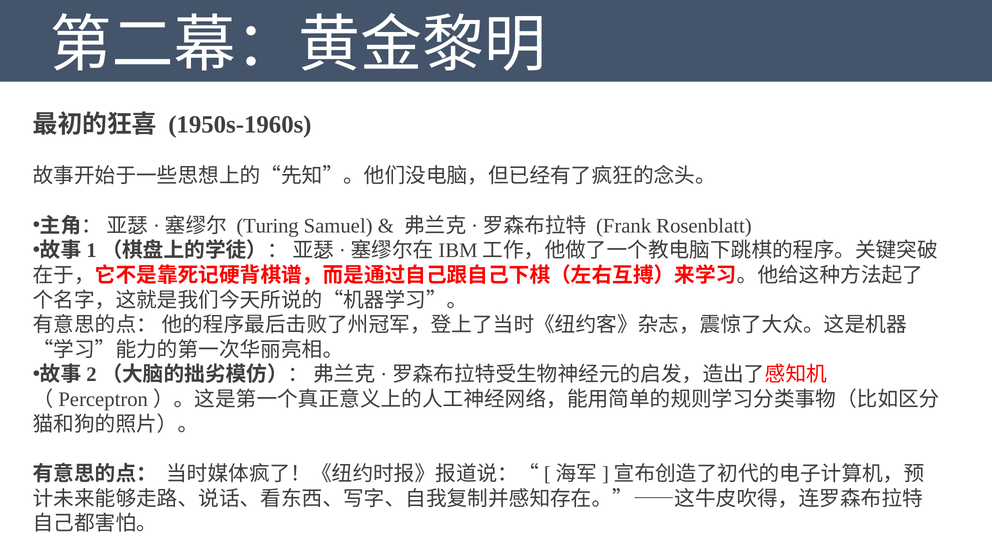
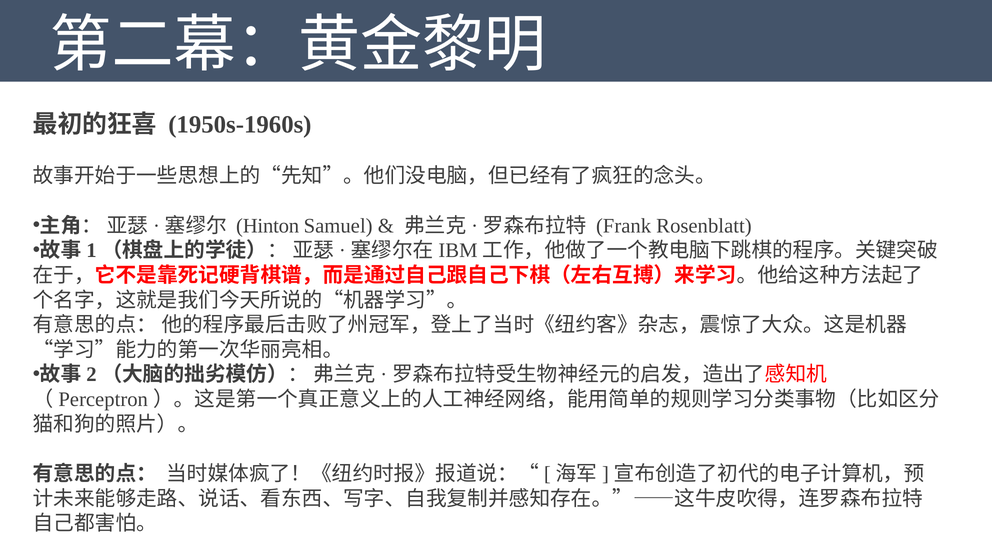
Turing: Turing -> Hinton
